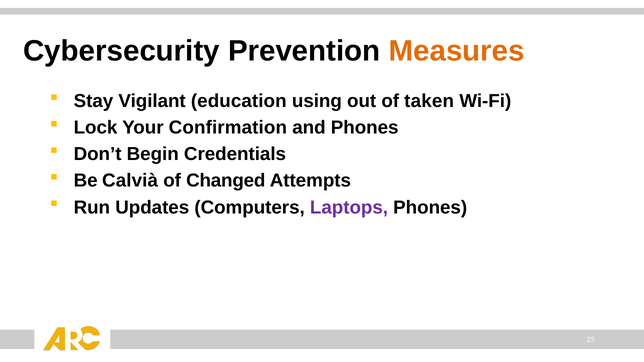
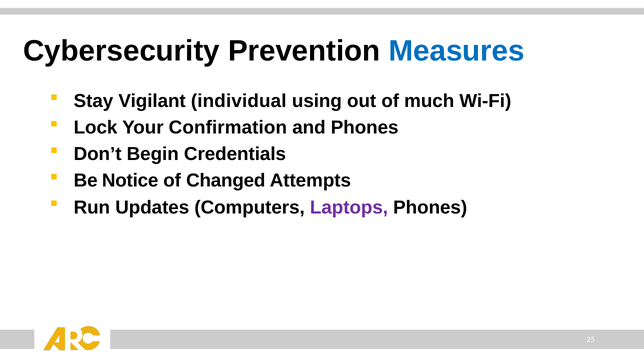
Measures colour: orange -> blue
education: education -> individual
taken: taken -> much
Calvià: Calvià -> Notice
